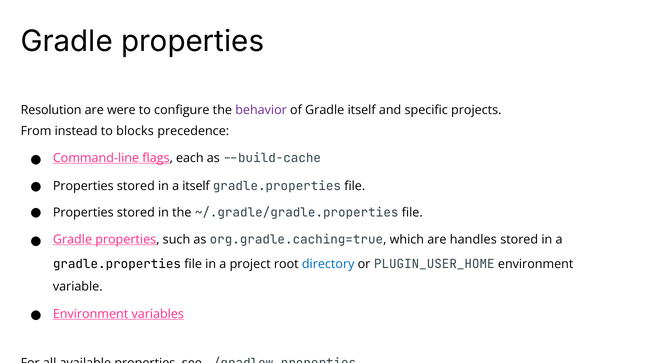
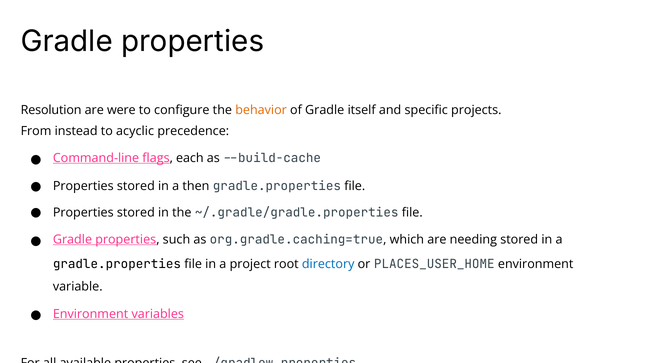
behavior colour: purple -> orange
blocks: blocks -> acyclic
a itself: itself -> then
handles: handles -> needing
PLUGIN_USER_HOME: PLUGIN_USER_HOME -> PLACES_USER_HOME
